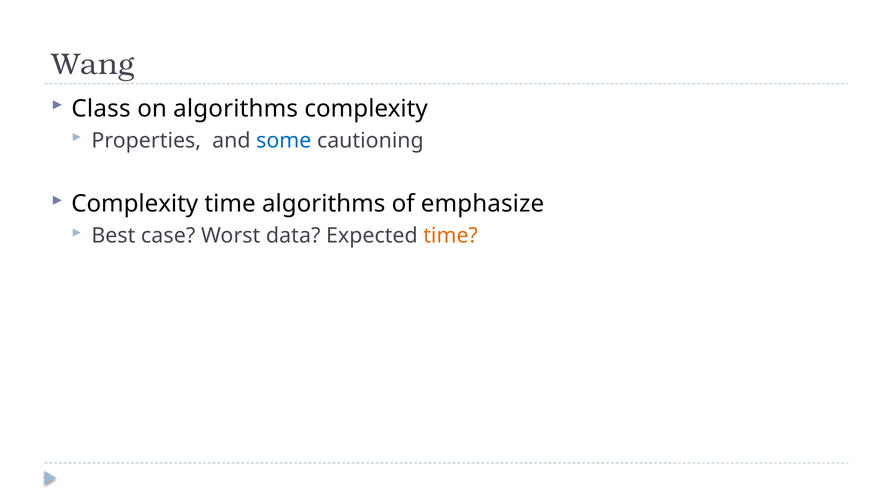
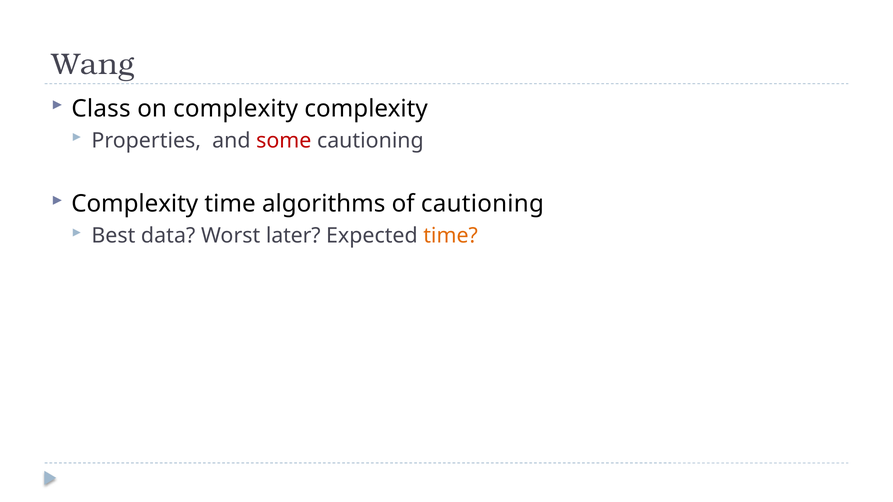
on algorithms: algorithms -> complexity
some colour: blue -> red
of emphasize: emphasize -> cautioning
case: case -> data
data: data -> later
